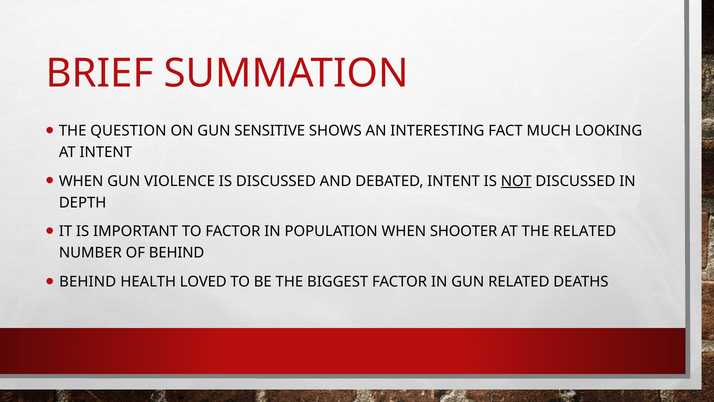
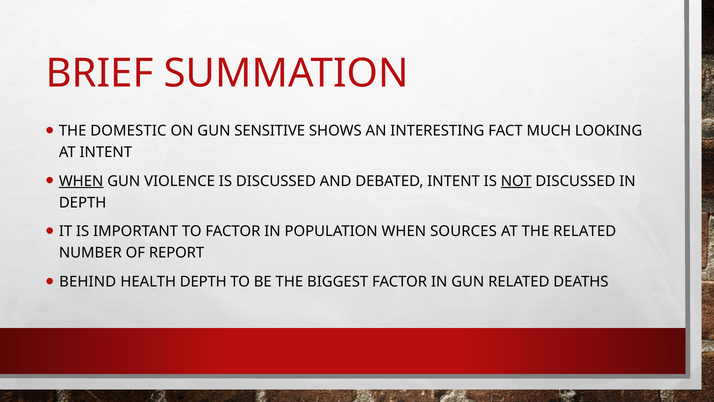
QUESTION: QUESTION -> DOMESTIC
WHEN at (81, 181) underline: none -> present
SHOOTER: SHOOTER -> SOURCES
OF BEHIND: BEHIND -> REPORT
HEALTH LOVED: LOVED -> DEPTH
